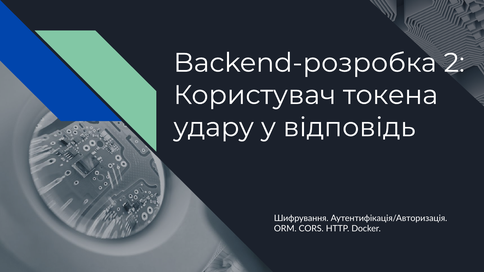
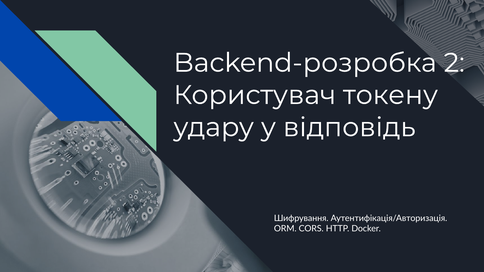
токена: токена -> токену
